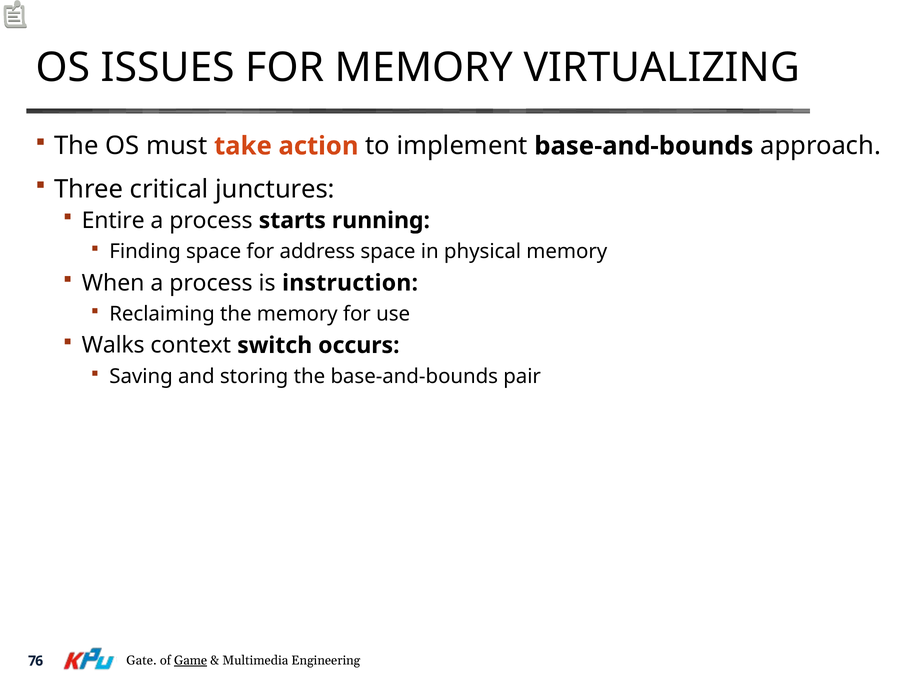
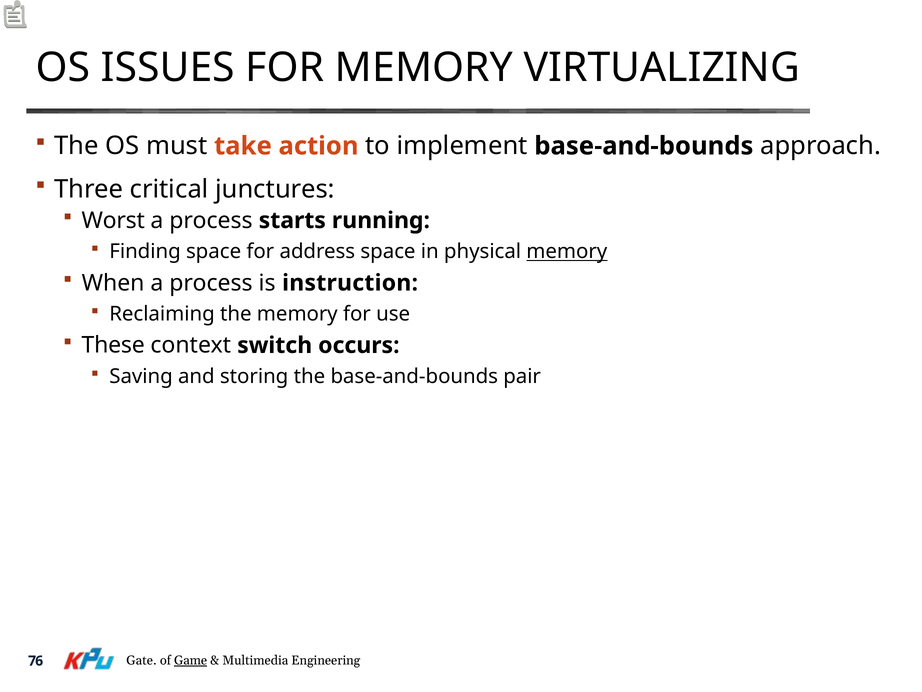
Entire: Entire -> Worst
memory at (567, 252) underline: none -> present
Walks: Walks -> These
